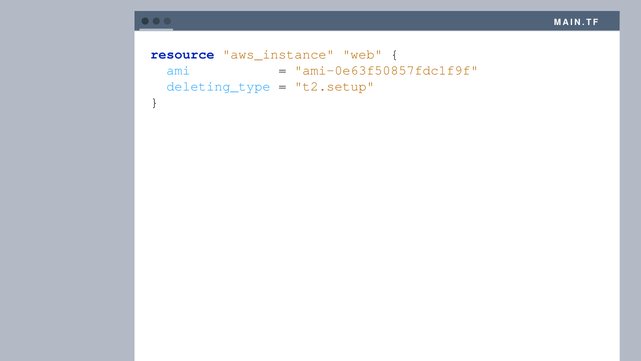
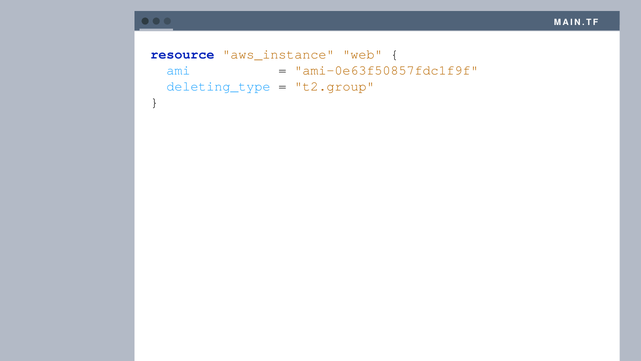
t2.setup: t2.setup -> t2.group
